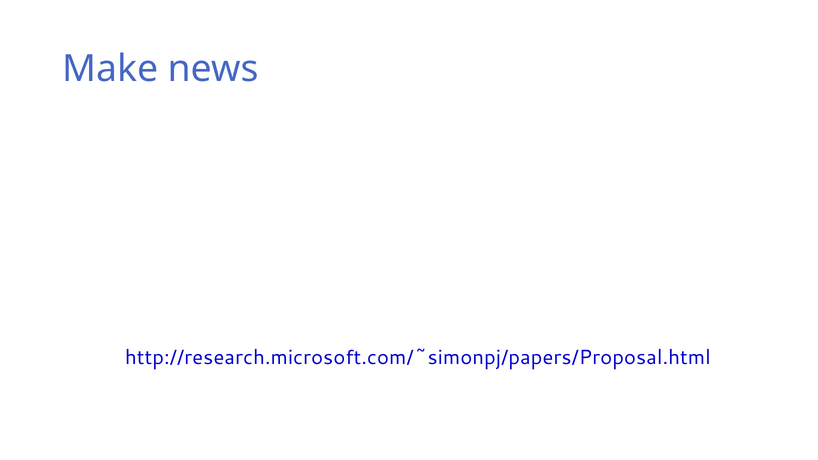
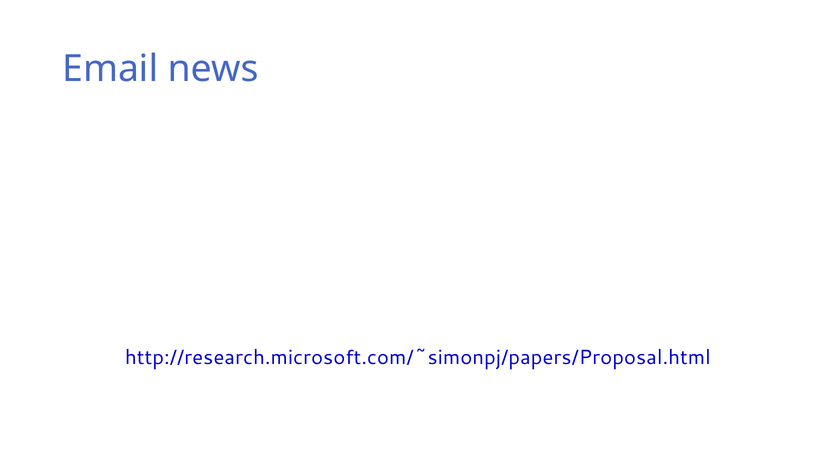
Make: Make -> Email
